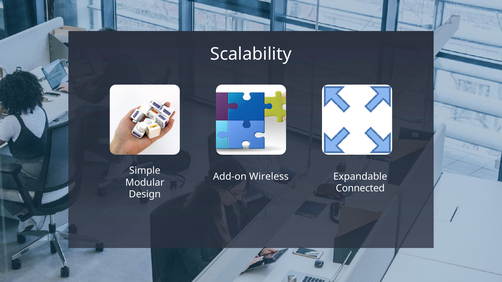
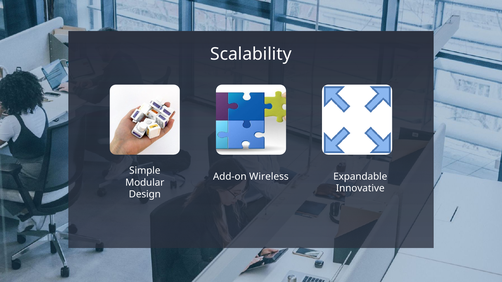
Connected: Connected -> Innovative
